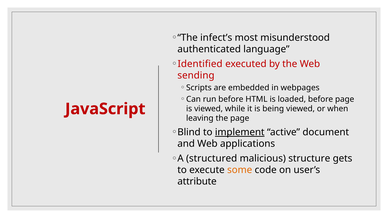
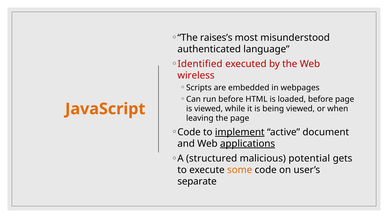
infect’s: infect’s -> raises’s
sending: sending -> wireless
JavaScript colour: red -> orange
Blind at (189, 132): Blind -> Code
applications underline: none -> present
structure: structure -> potential
attribute: attribute -> separate
